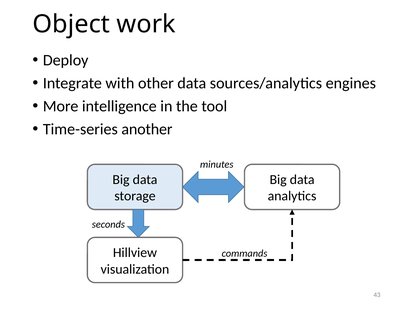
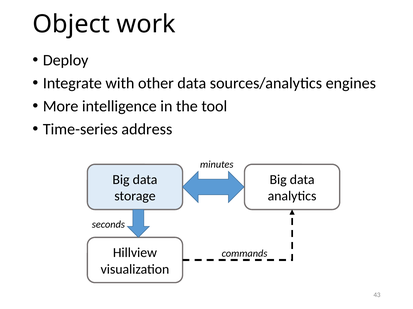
another: another -> address
